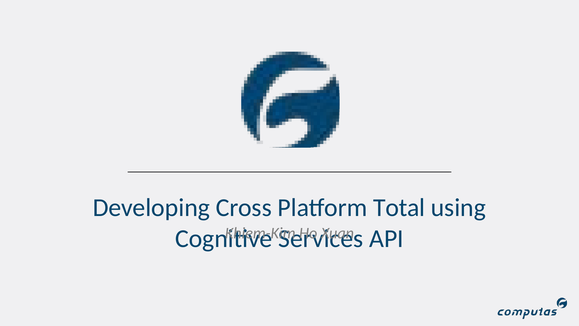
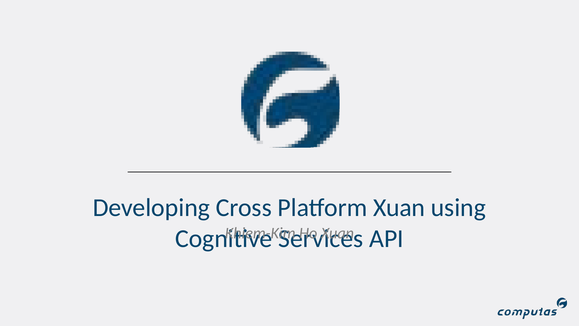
Platform Total: Total -> Xuan
